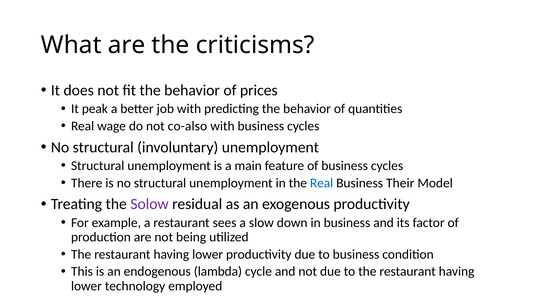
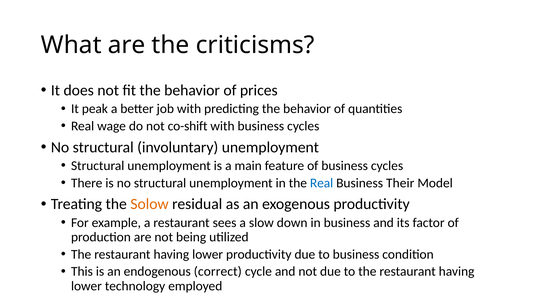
co-also: co-also -> co-shift
Solow colour: purple -> orange
lambda: lambda -> correct
